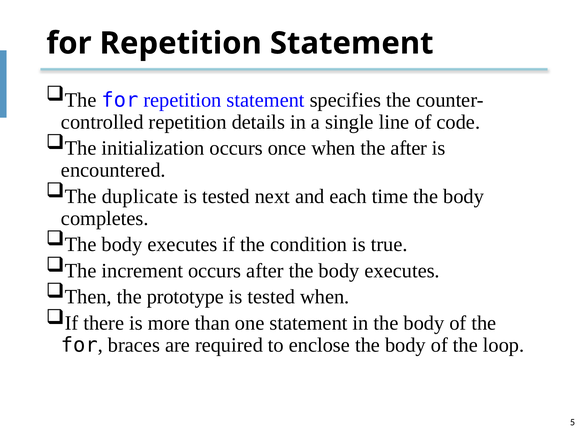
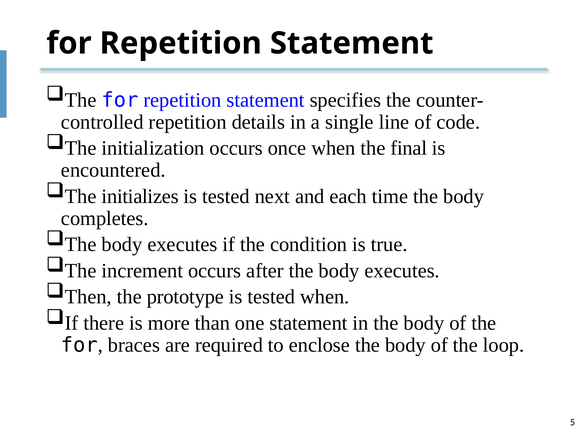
the after: after -> final
duplicate: duplicate -> initializes
